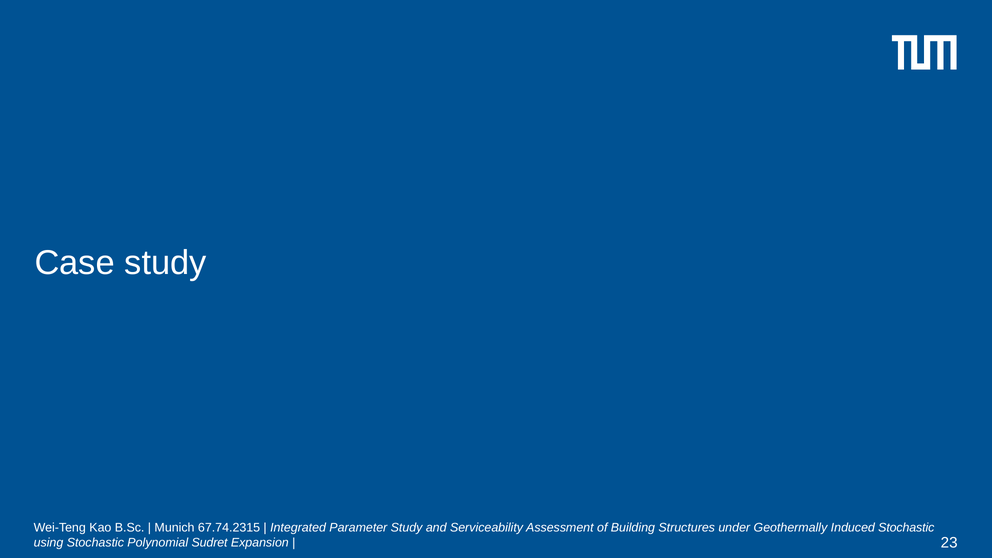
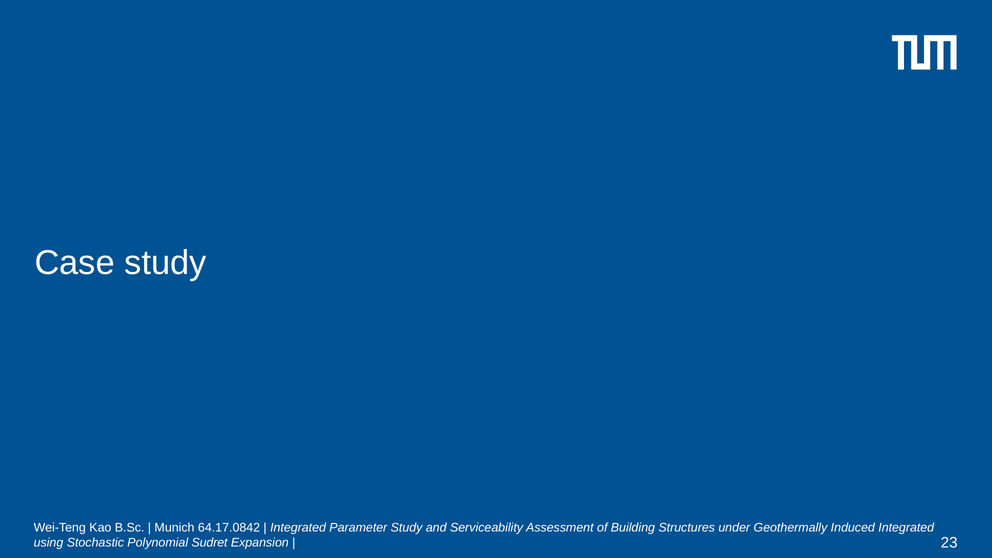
67.74.2315: 67.74.2315 -> 64.17.0842
Induced Stochastic: Stochastic -> Integrated
